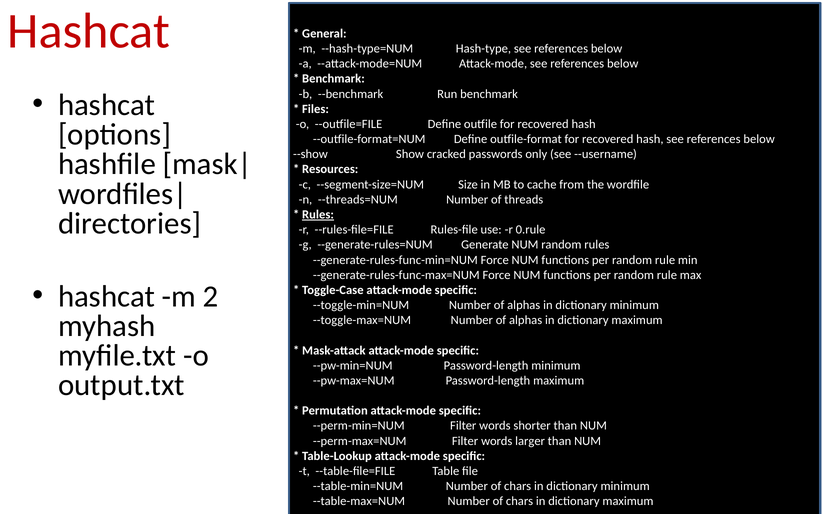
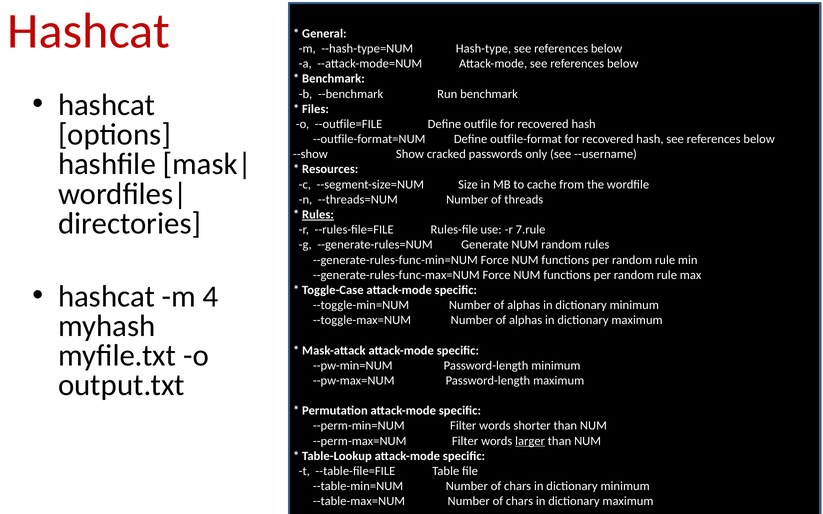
0.rule: 0.rule -> 7.rule
2: 2 -> 4
larger underline: none -> present
